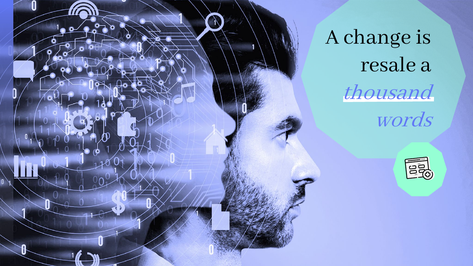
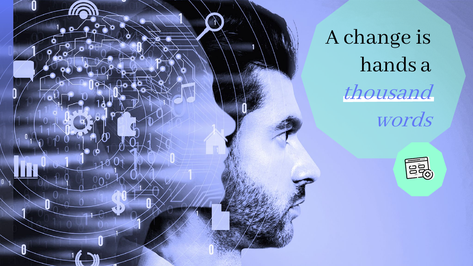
resale: resale -> hands
